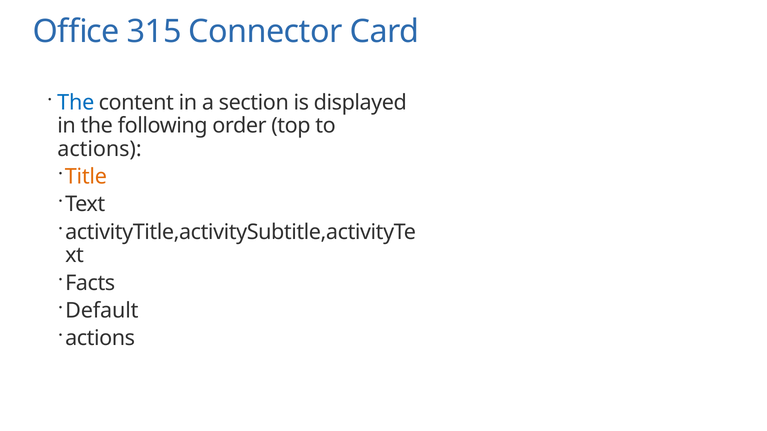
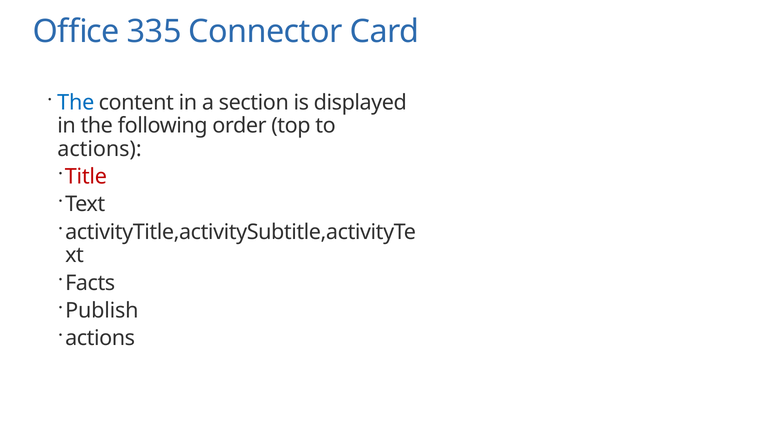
315: 315 -> 335
Title colour: orange -> red
Default: Default -> Publish
